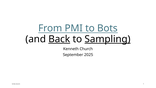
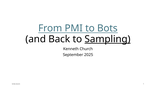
Back underline: present -> none
